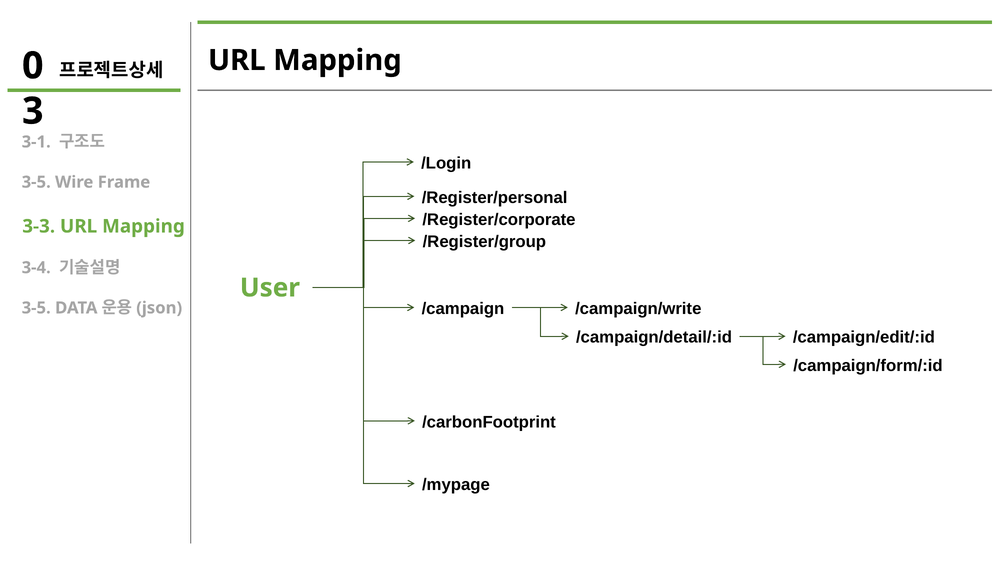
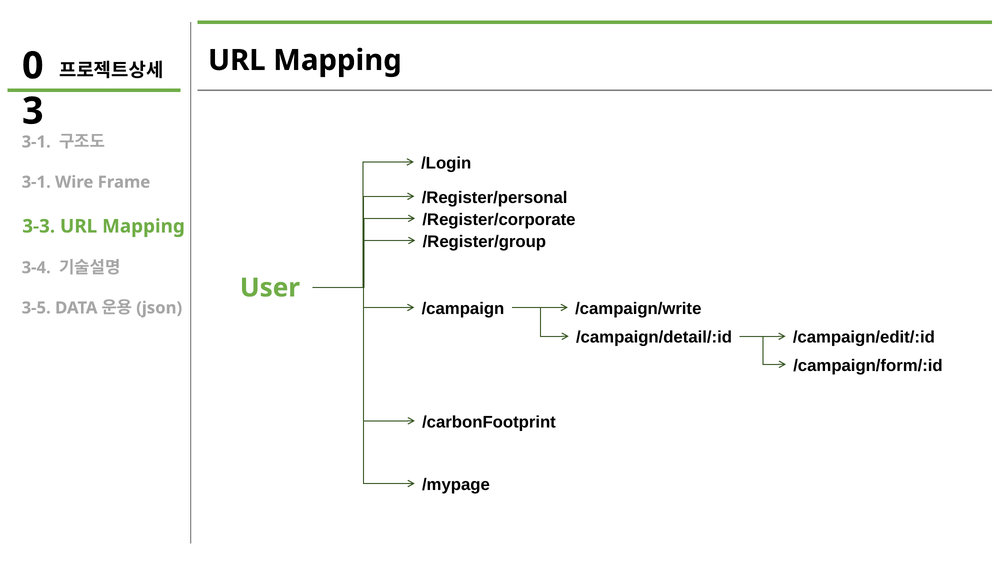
3-5 at (36, 182): 3-5 -> 3-1
